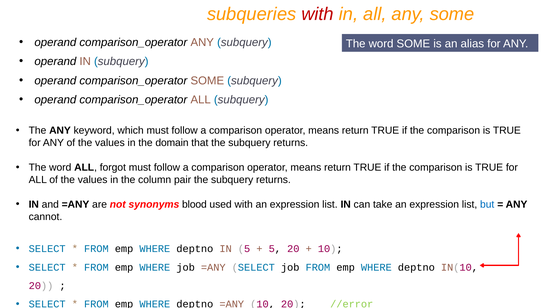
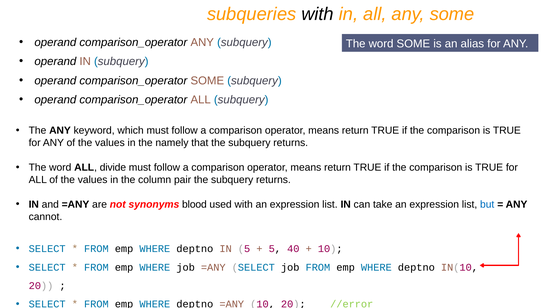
with at (318, 14) colour: red -> black
domain: domain -> namely
forgot: forgot -> divide
5 20: 20 -> 40
